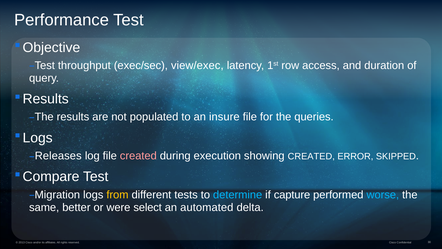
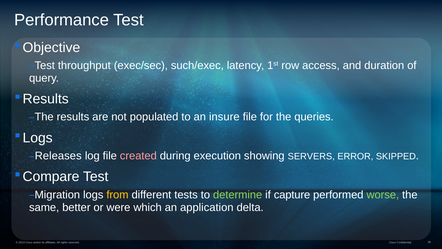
view/exec: view/exec -> such/exec
showing CREATED: CREATED -> SERVERS
determine colour: light blue -> light green
worse colour: light blue -> light green
select: select -> which
automated: automated -> application
